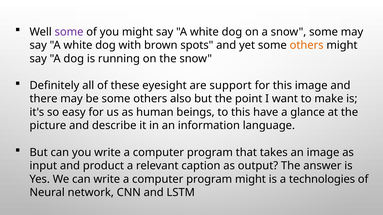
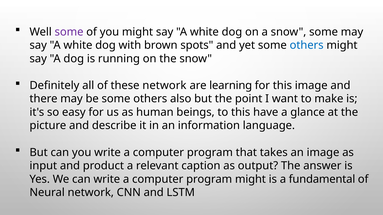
others at (307, 45) colour: orange -> blue
these eyesight: eyesight -> network
support: support -> learning
technologies: technologies -> fundamental
